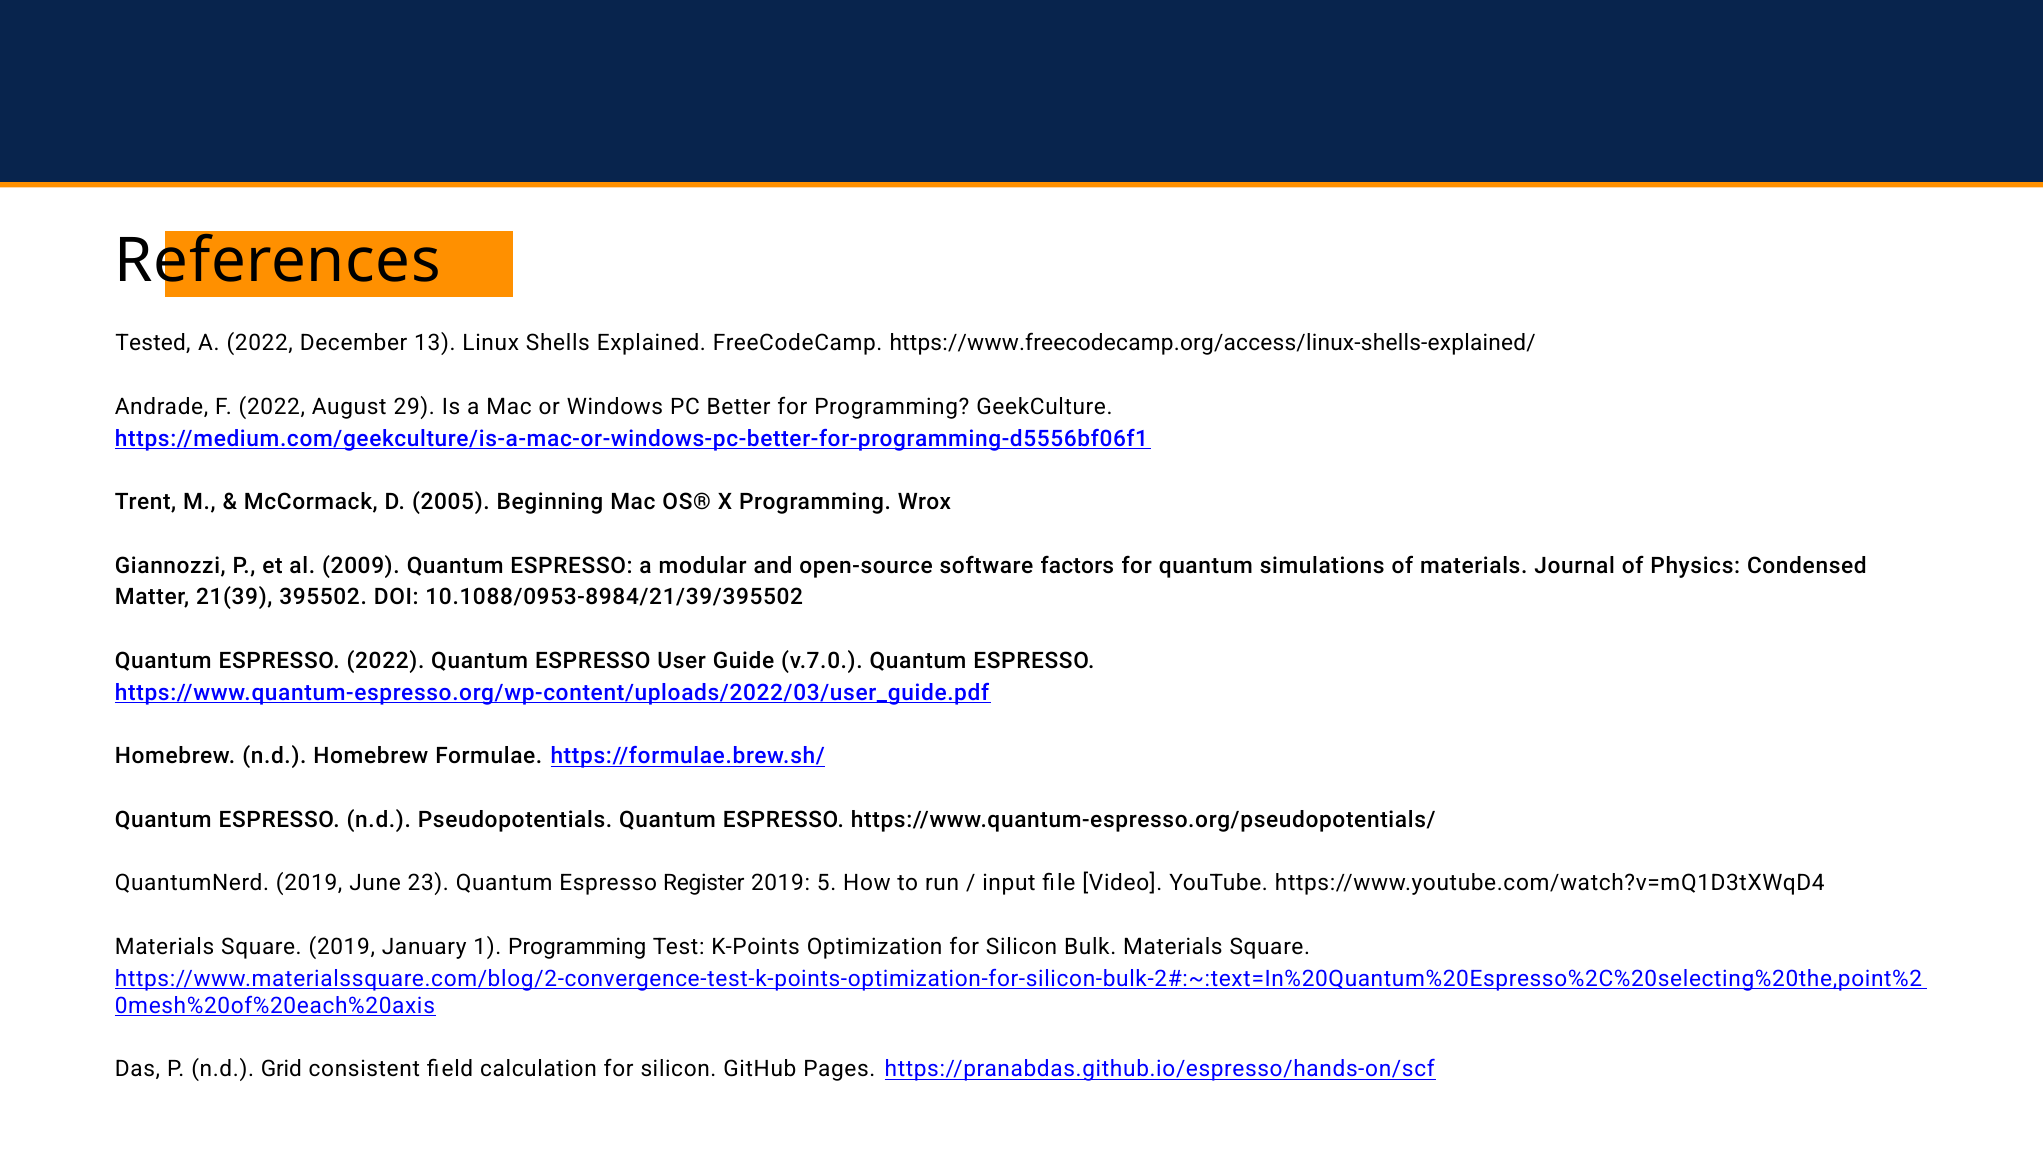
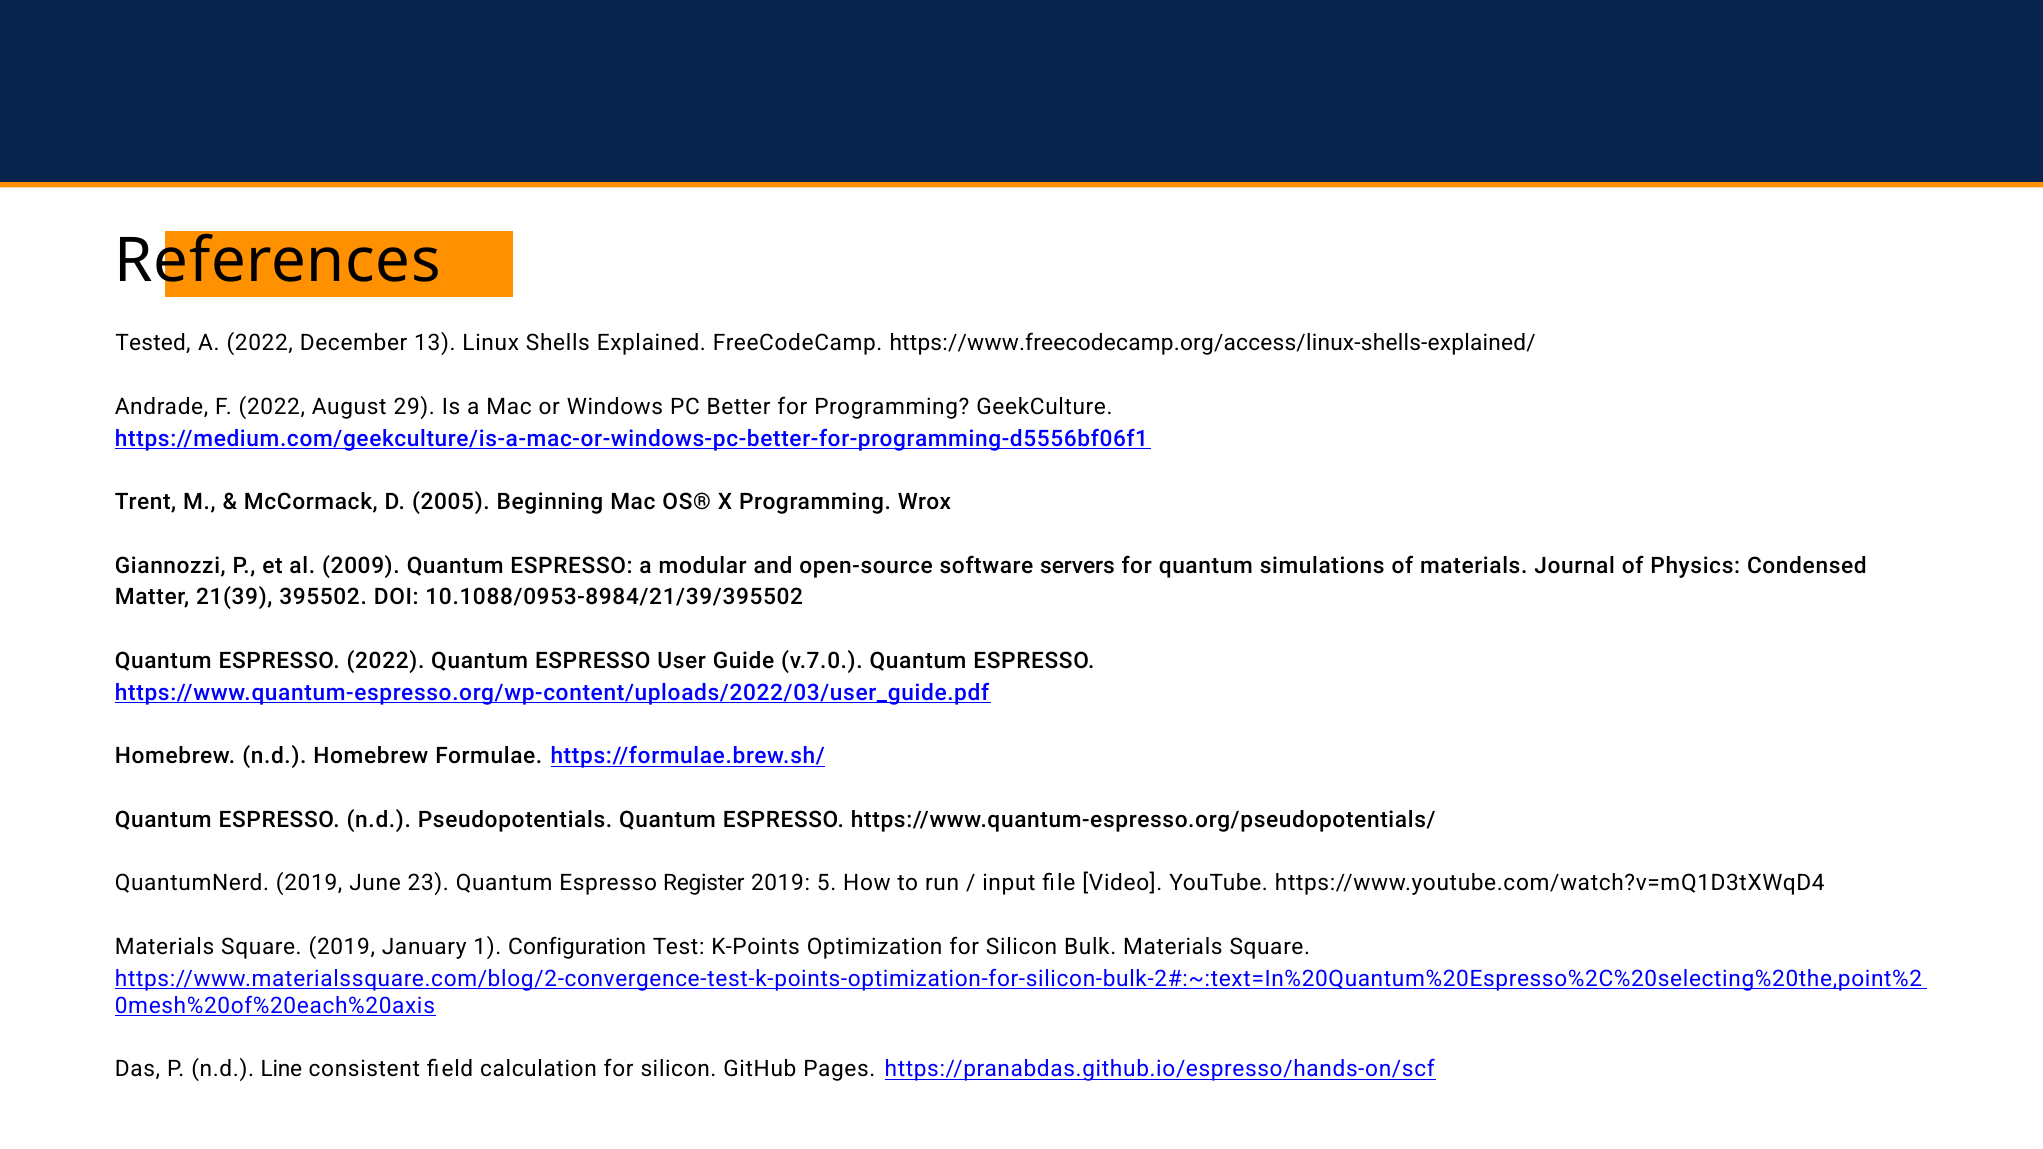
factors: factors -> servers
1 Programming: Programming -> Configuration
Grid: Grid -> Line
